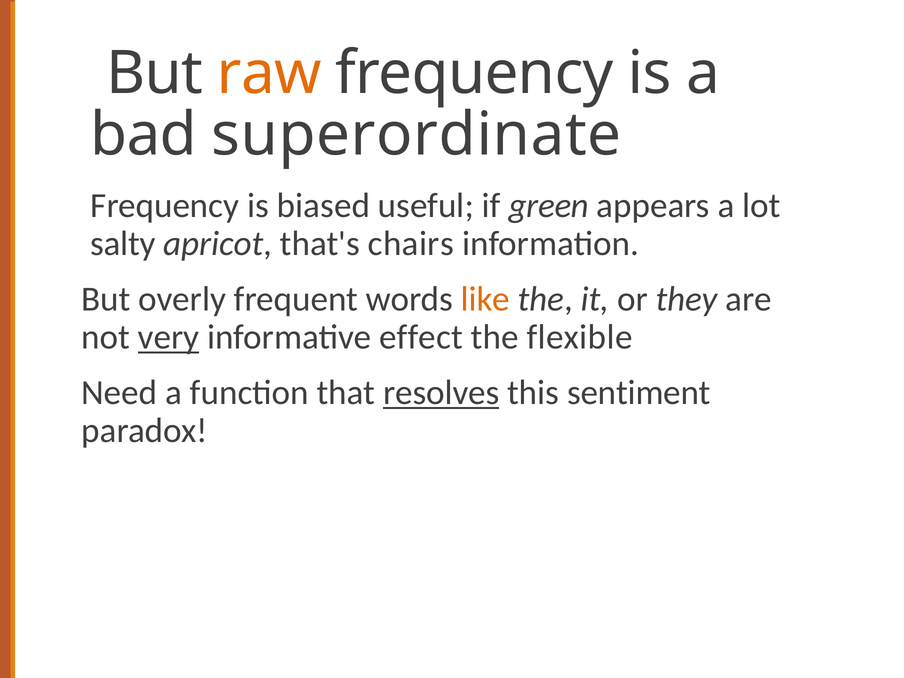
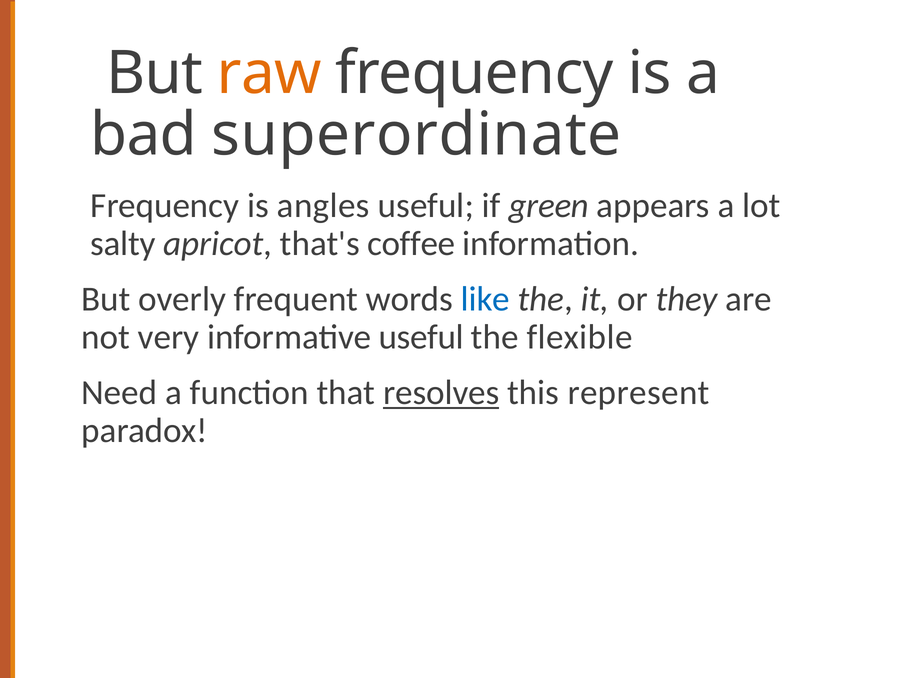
biased: biased -> angles
chairs: chairs -> coffee
like colour: orange -> blue
very underline: present -> none
informative effect: effect -> useful
sentiment: sentiment -> represent
